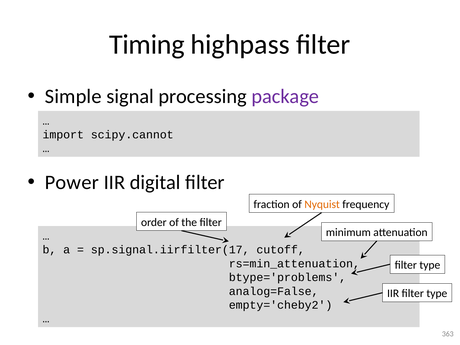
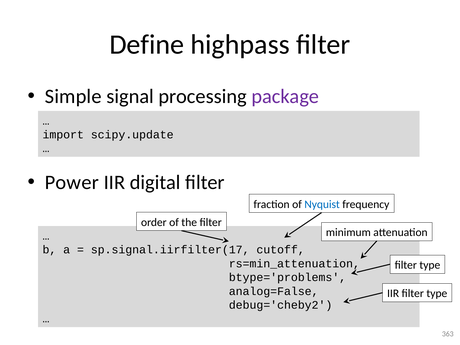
Timing: Timing -> Define
scipy.cannot: scipy.cannot -> scipy.update
Nyquist colour: orange -> blue
empty='cheby2: empty='cheby2 -> debug='cheby2
